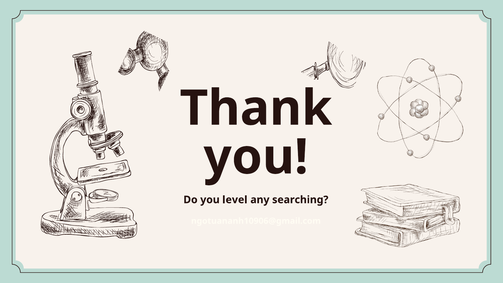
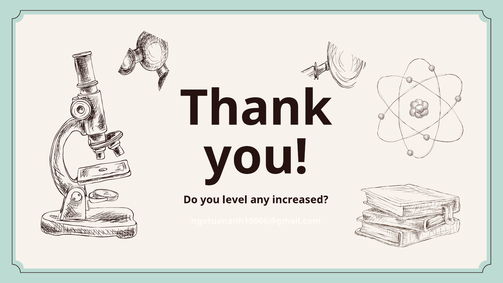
searching: searching -> increased
